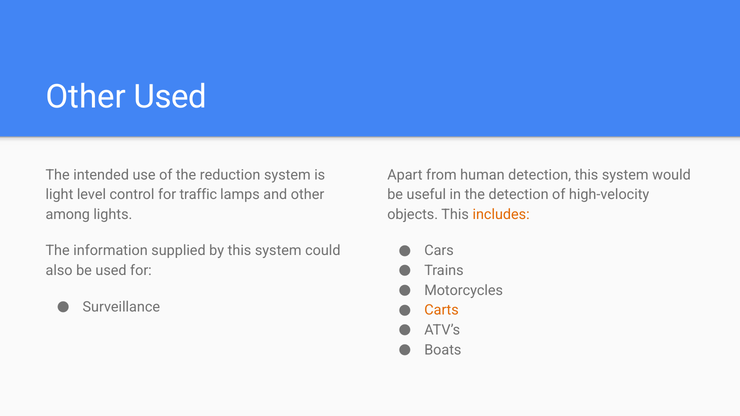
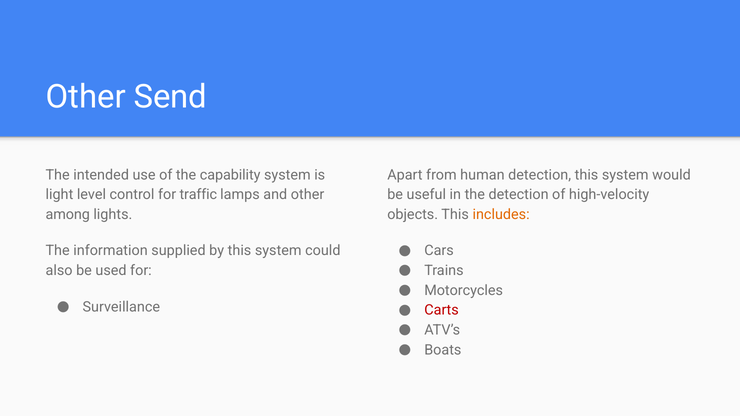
Other Used: Used -> Send
reduction: reduction -> capability
Carts colour: orange -> red
